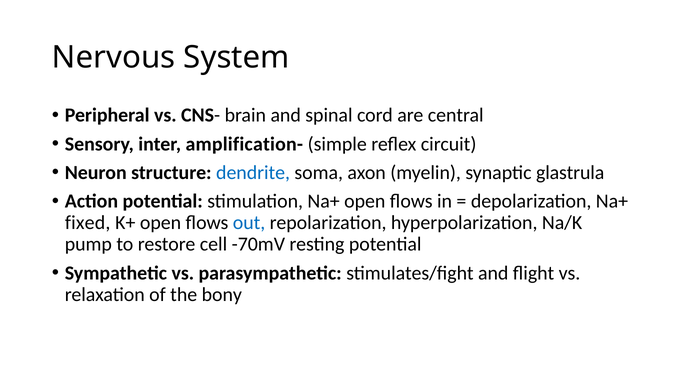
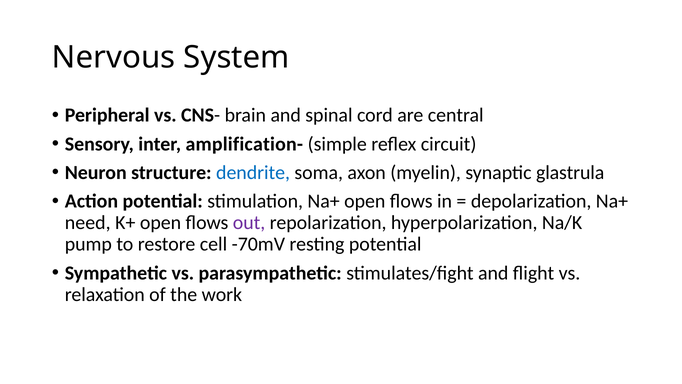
fixed: fixed -> need
out colour: blue -> purple
bony: bony -> work
